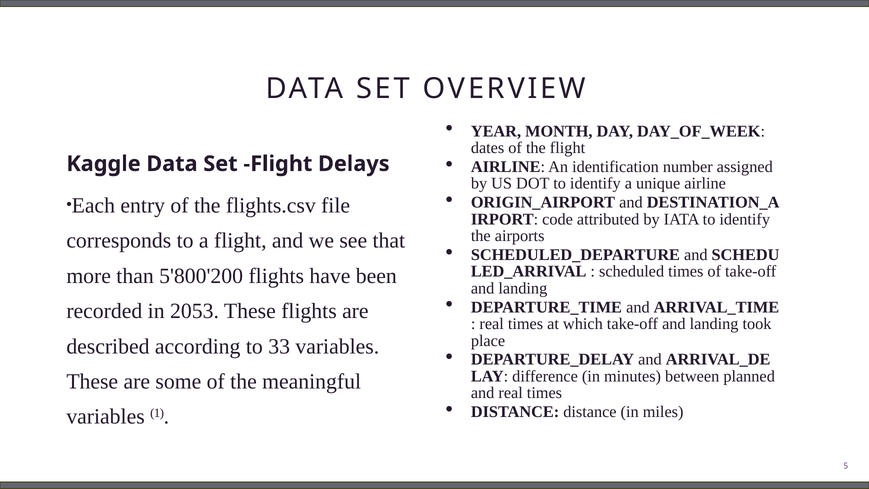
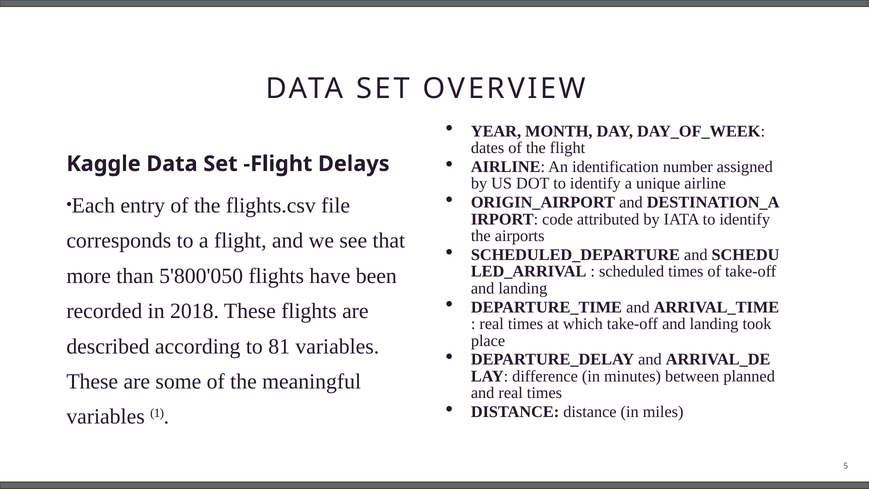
5'800'200: 5'800'200 -> 5'800'050
2053: 2053 -> 2018
33: 33 -> 81
